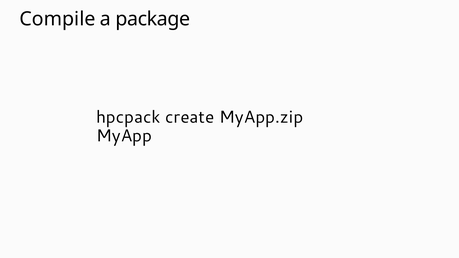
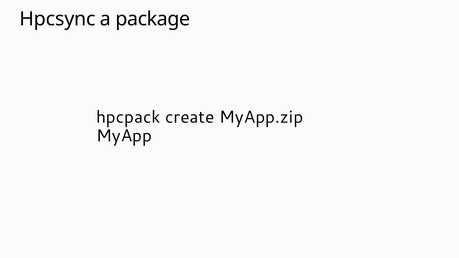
Compile: Compile -> Hpcsync
